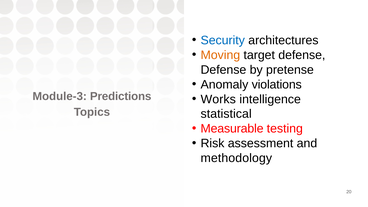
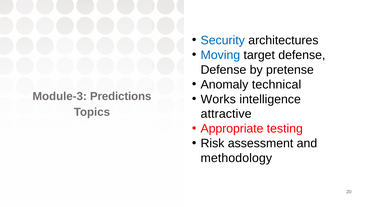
Moving colour: orange -> blue
violations: violations -> technical
statistical: statistical -> attractive
Measurable: Measurable -> Appropriate
